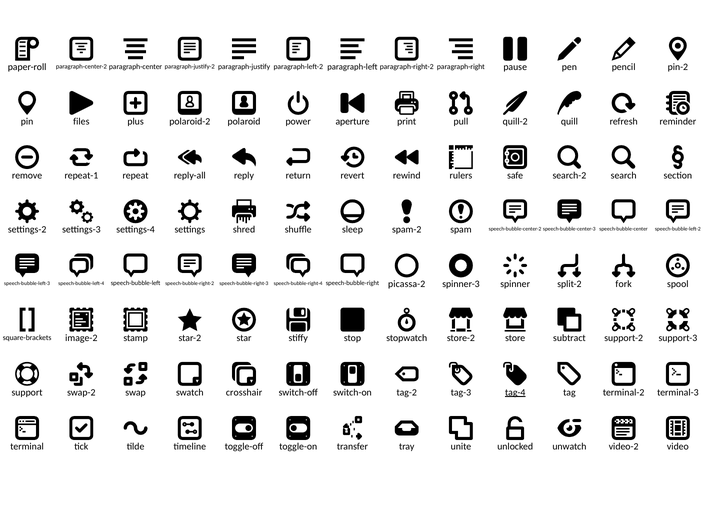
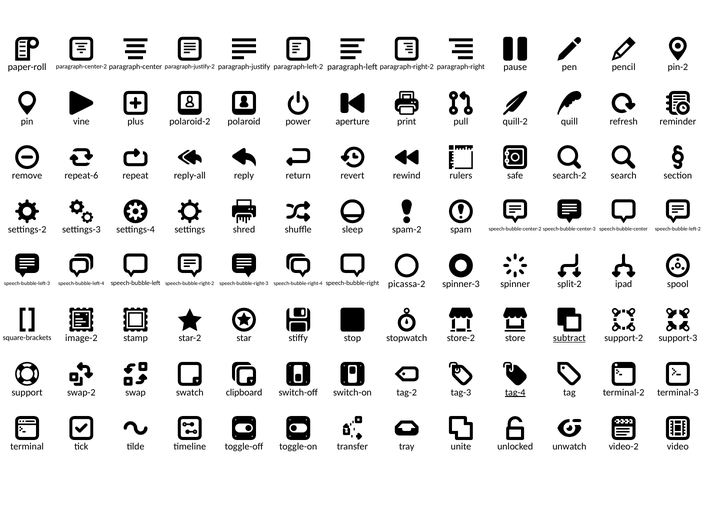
files: files -> vine
repeat-1: repeat-1 -> repeat-6
fork: fork -> ipad
subtract underline: none -> present
crosshair: crosshair -> clipboard
